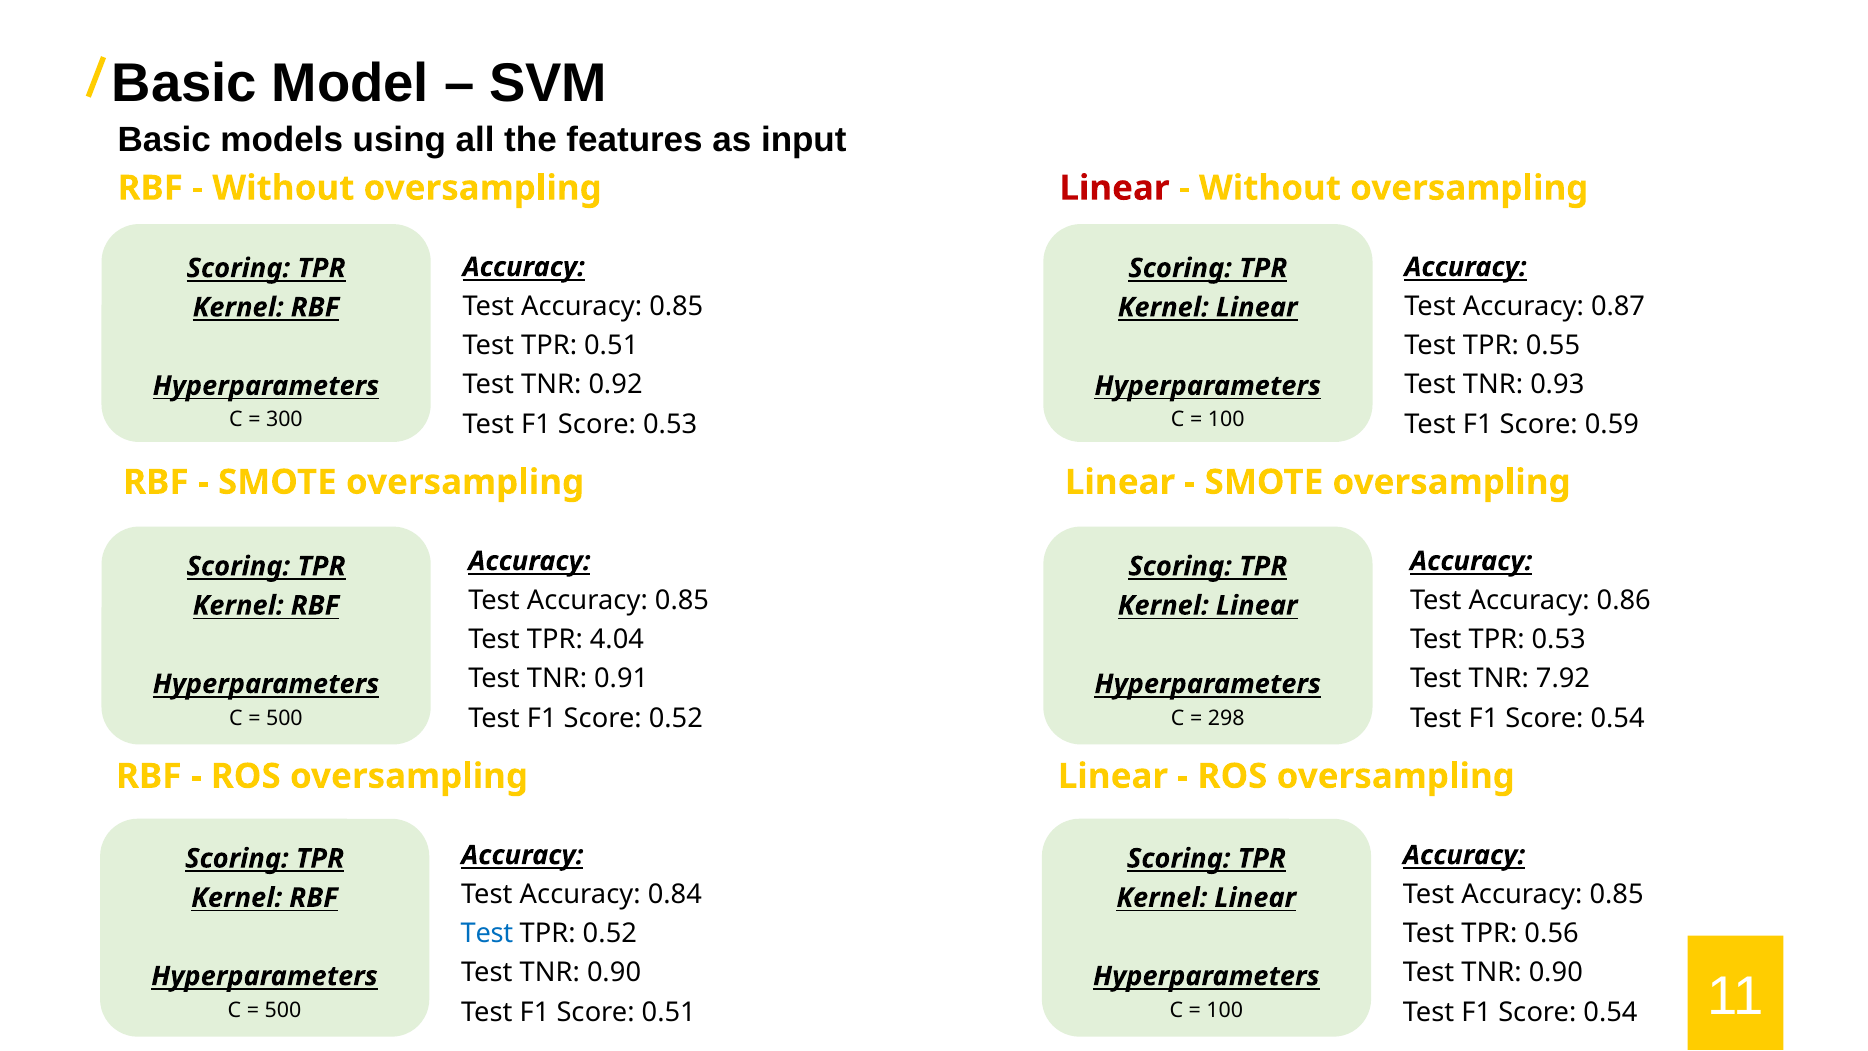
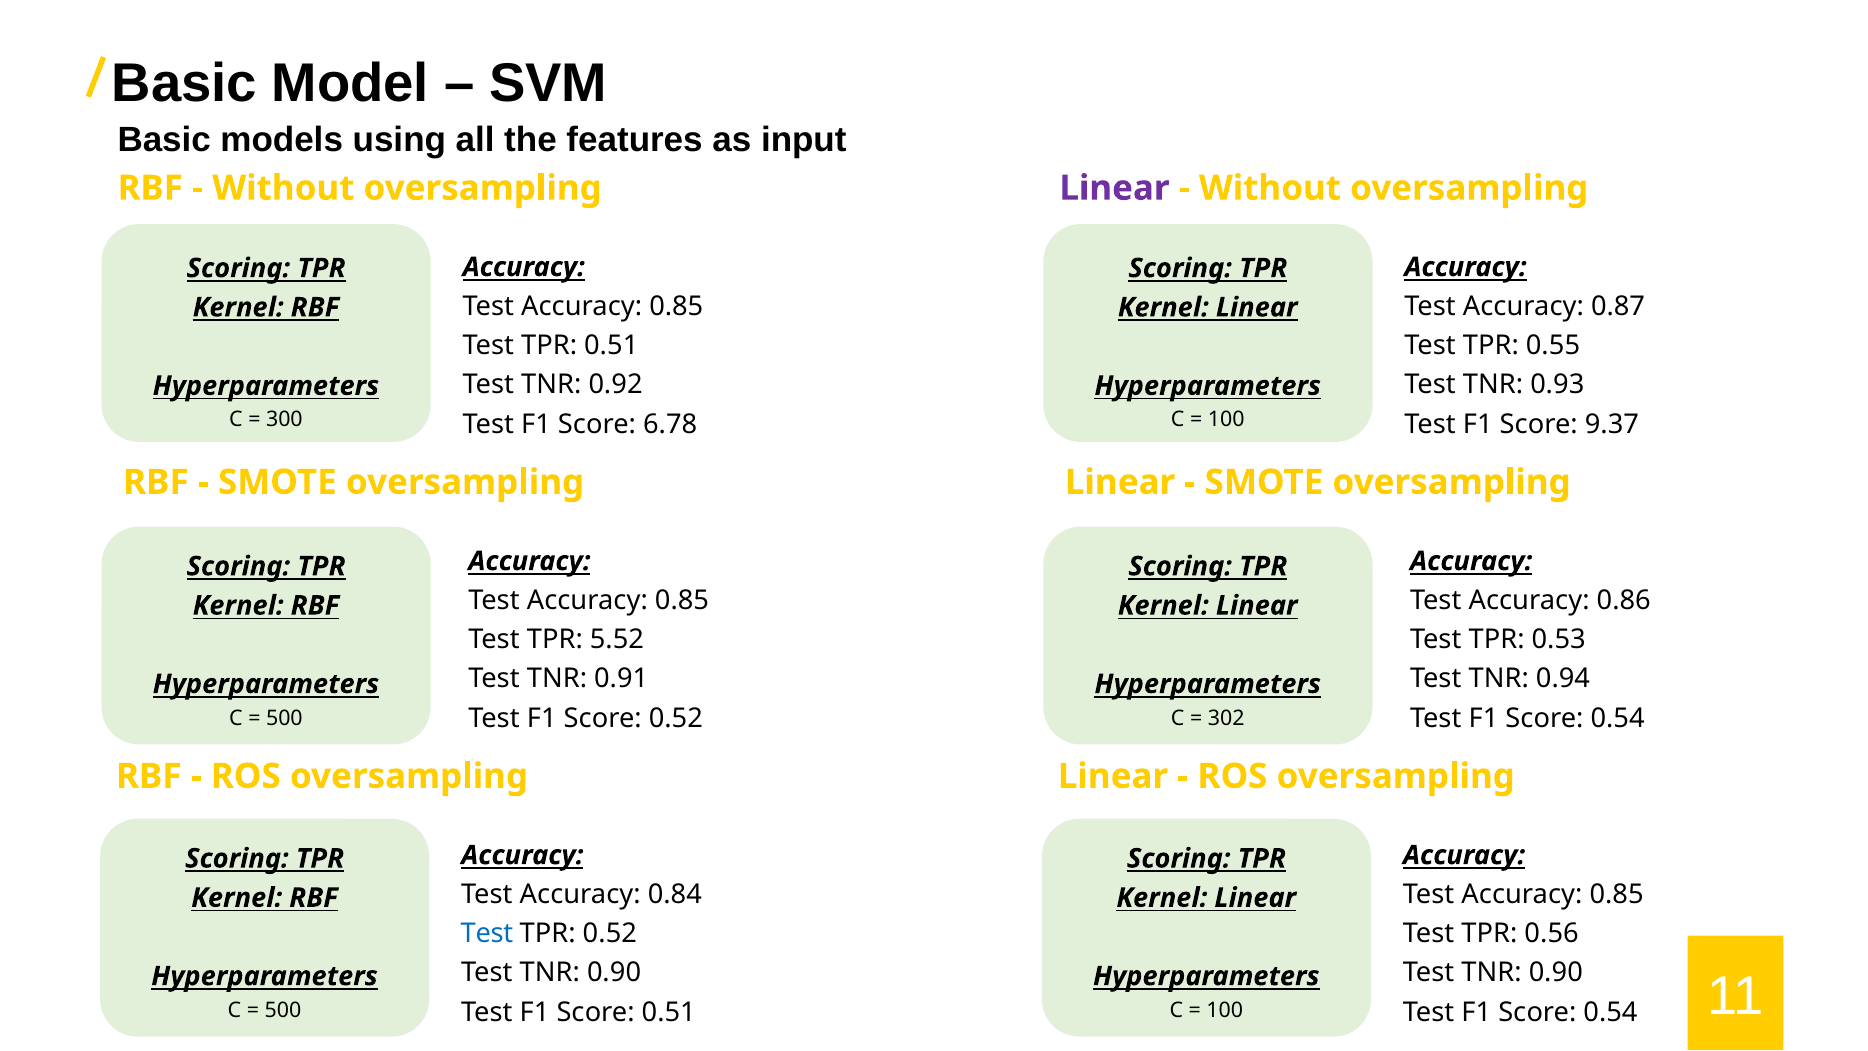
Linear at (1114, 188) colour: red -> purple
Score 0.53: 0.53 -> 6.78
0.59: 0.59 -> 9.37
4.04: 4.04 -> 5.52
7.92: 7.92 -> 0.94
298: 298 -> 302
